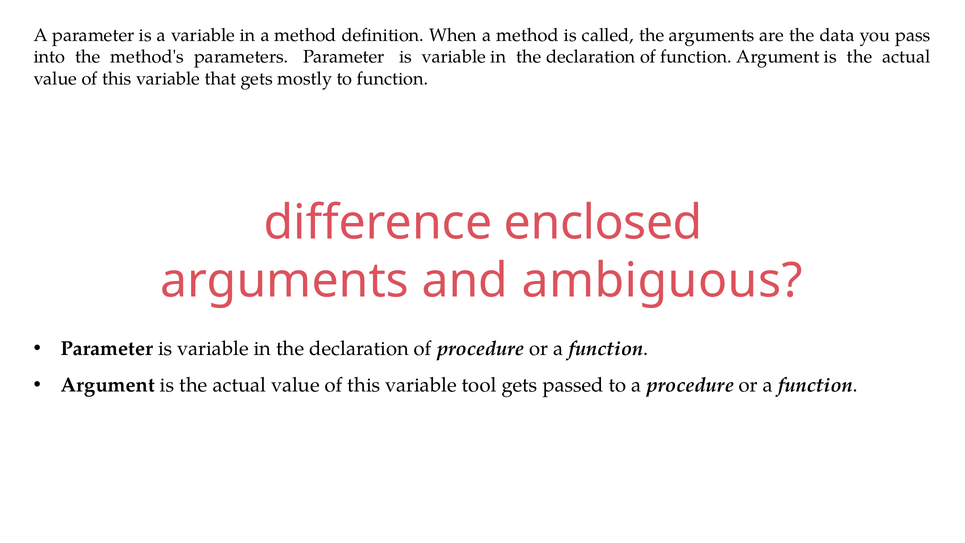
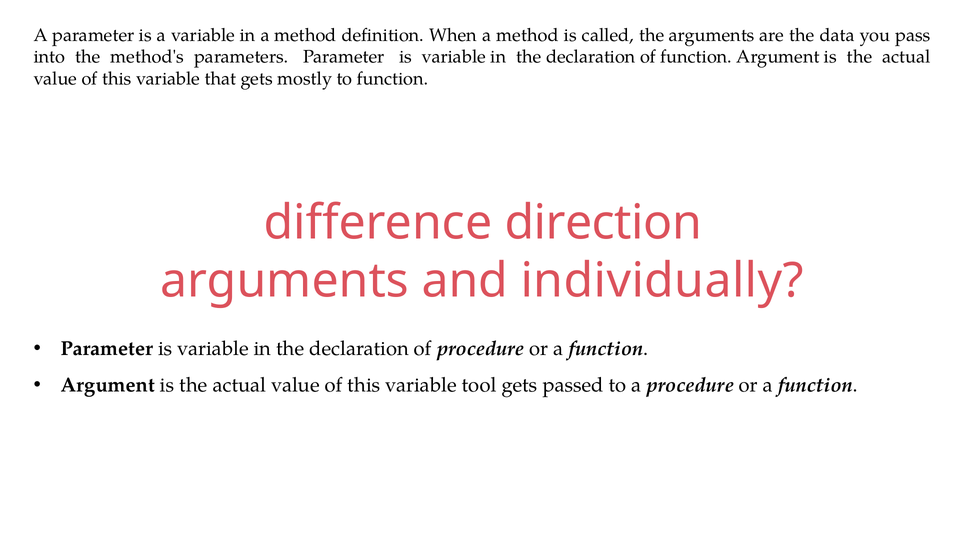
enclosed: enclosed -> direction
ambiguous: ambiguous -> individually
